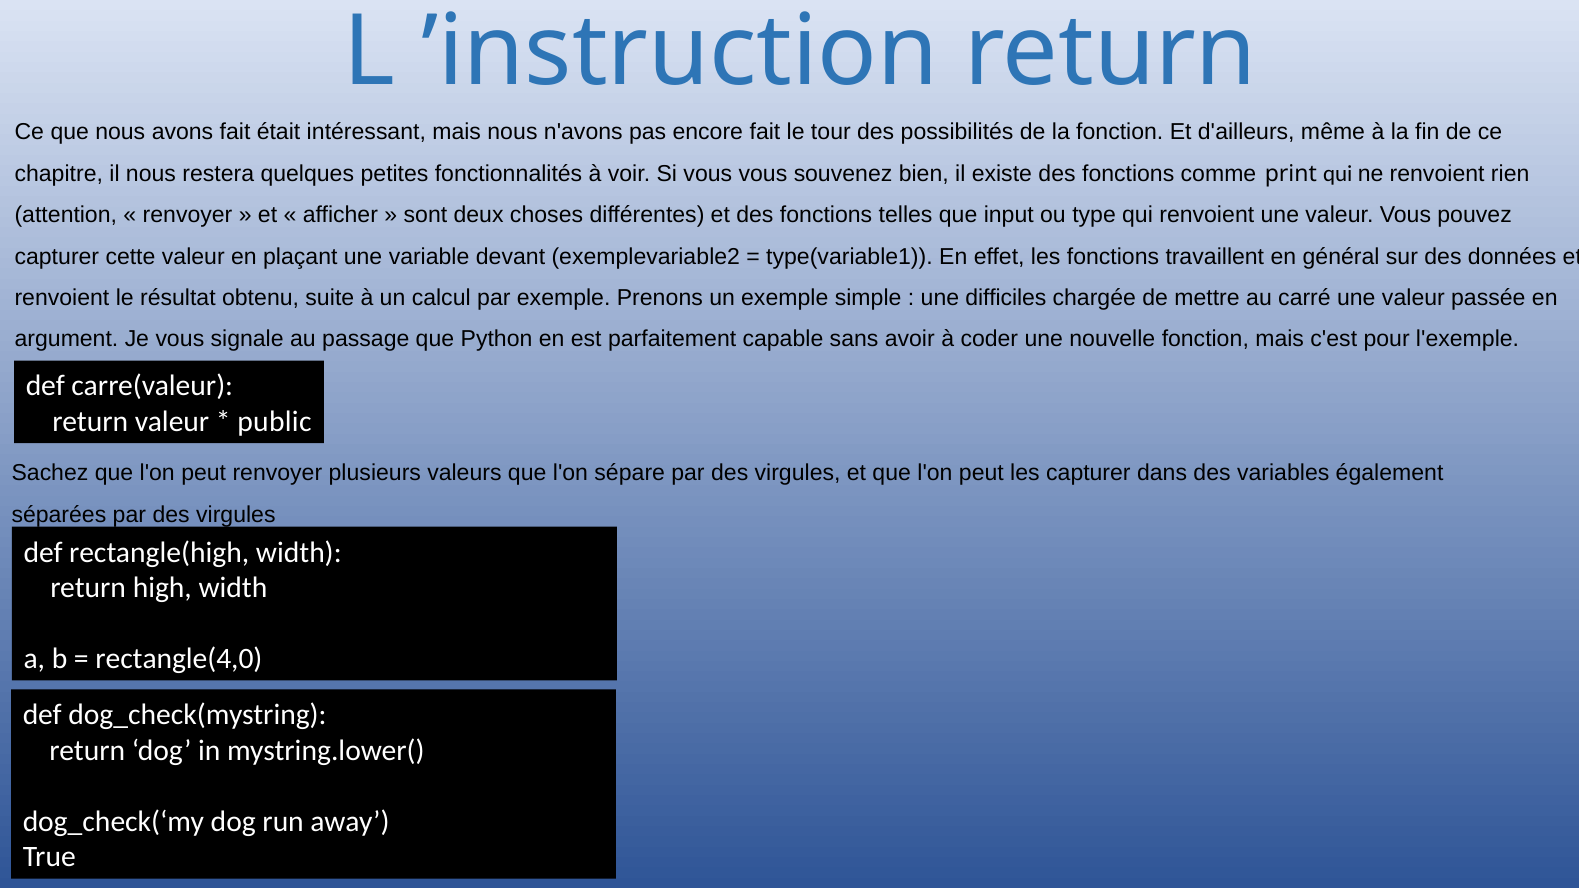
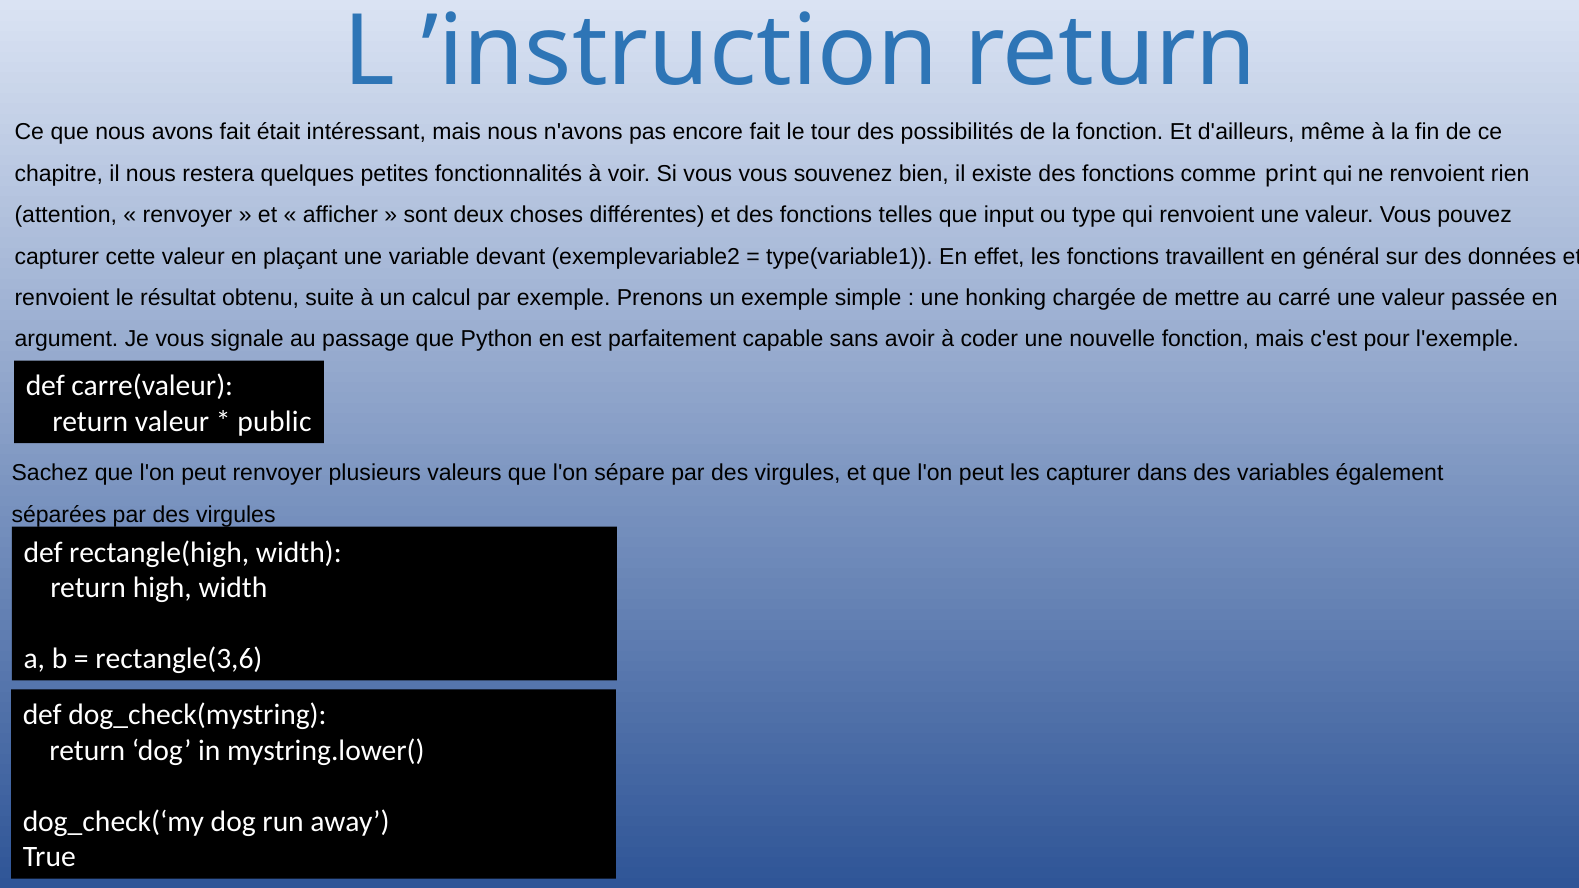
difficiles: difficiles -> honking
rectangle(4,0: rectangle(4,0 -> rectangle(3,6
